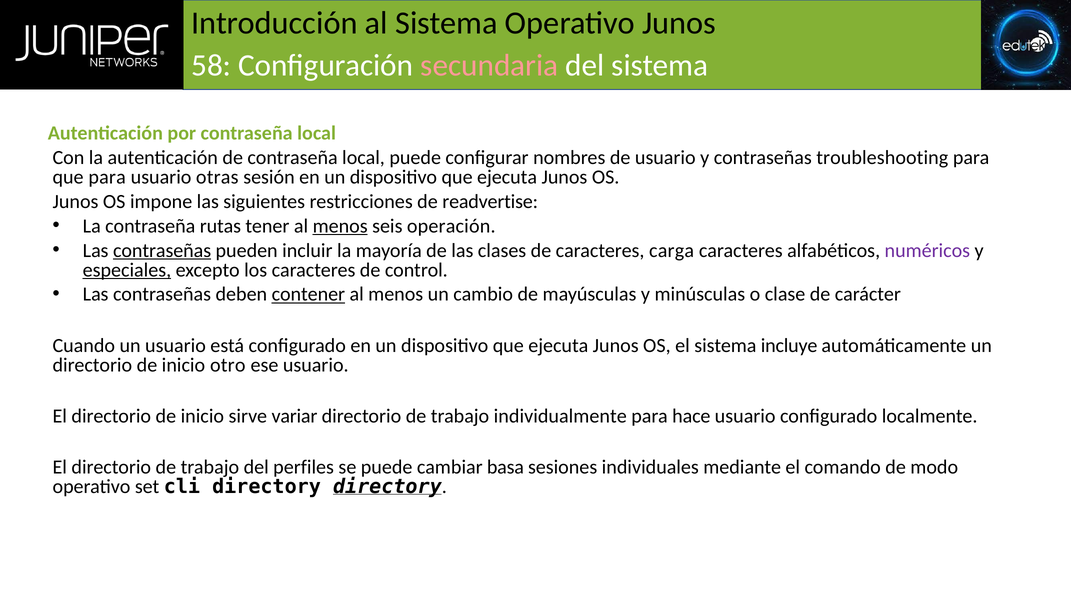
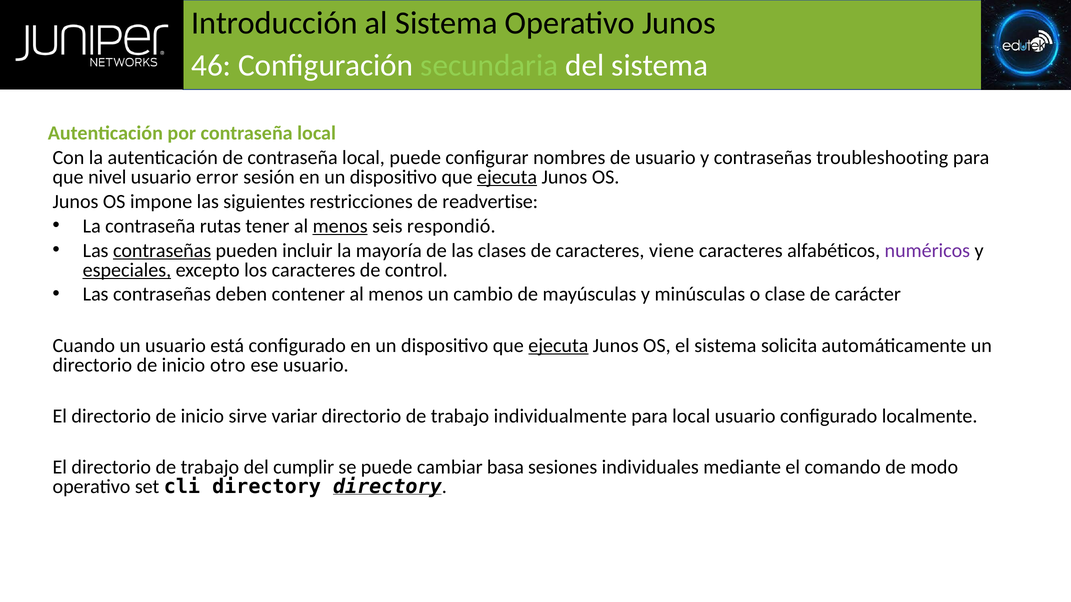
58: 58 -> 46
secundaria colour: pink -> light green
que para: para -> nivel
otras: otras -> error
ejecuta at (507, 177) underline: none -> present
operación: operación -> respondió
carga: carga -> viene
contener underline: present -> none
ejecuta at (558, 346) underline: none -> present
incluye: incluye -> solicita
para hace: hace -> local
perfiles: perfiles -> cumplir
